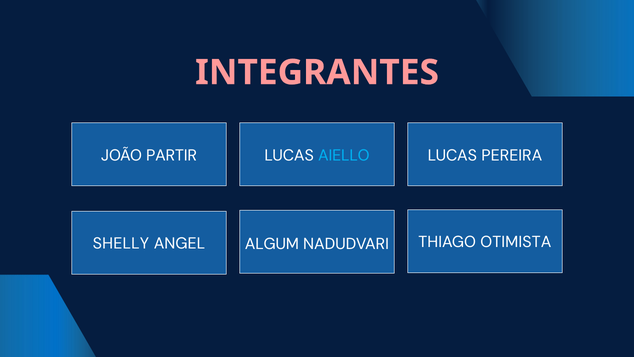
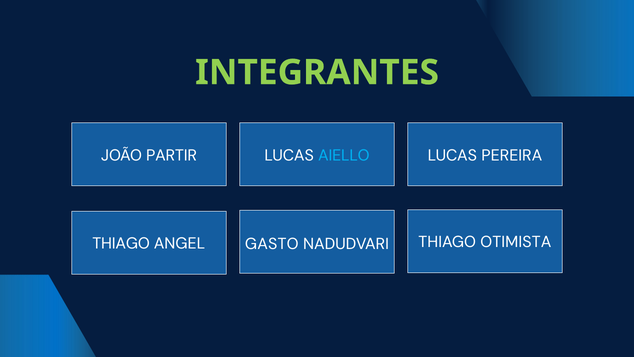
INTEGRANTES colour: pink -> light green
SHELLY at (121, 243): SHELLY -> THIAGO
ALGUM: ALGUM -> GASTO
